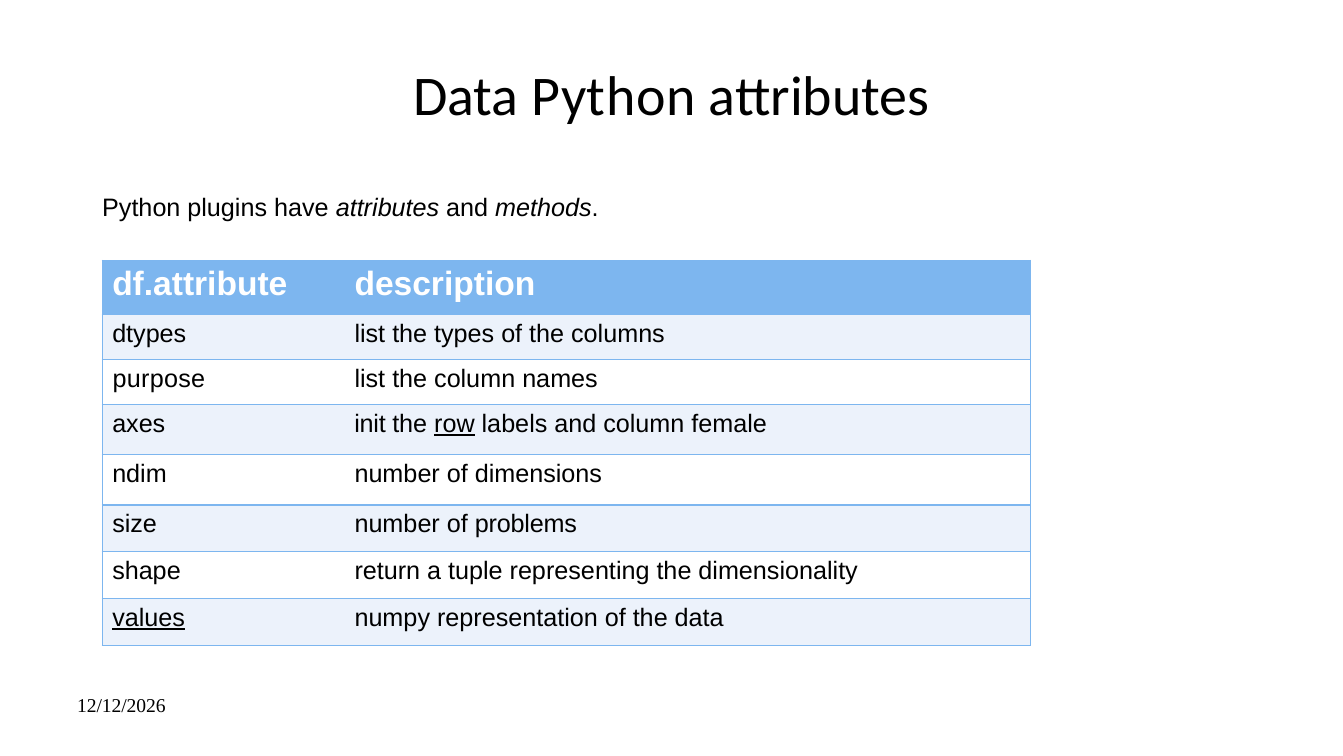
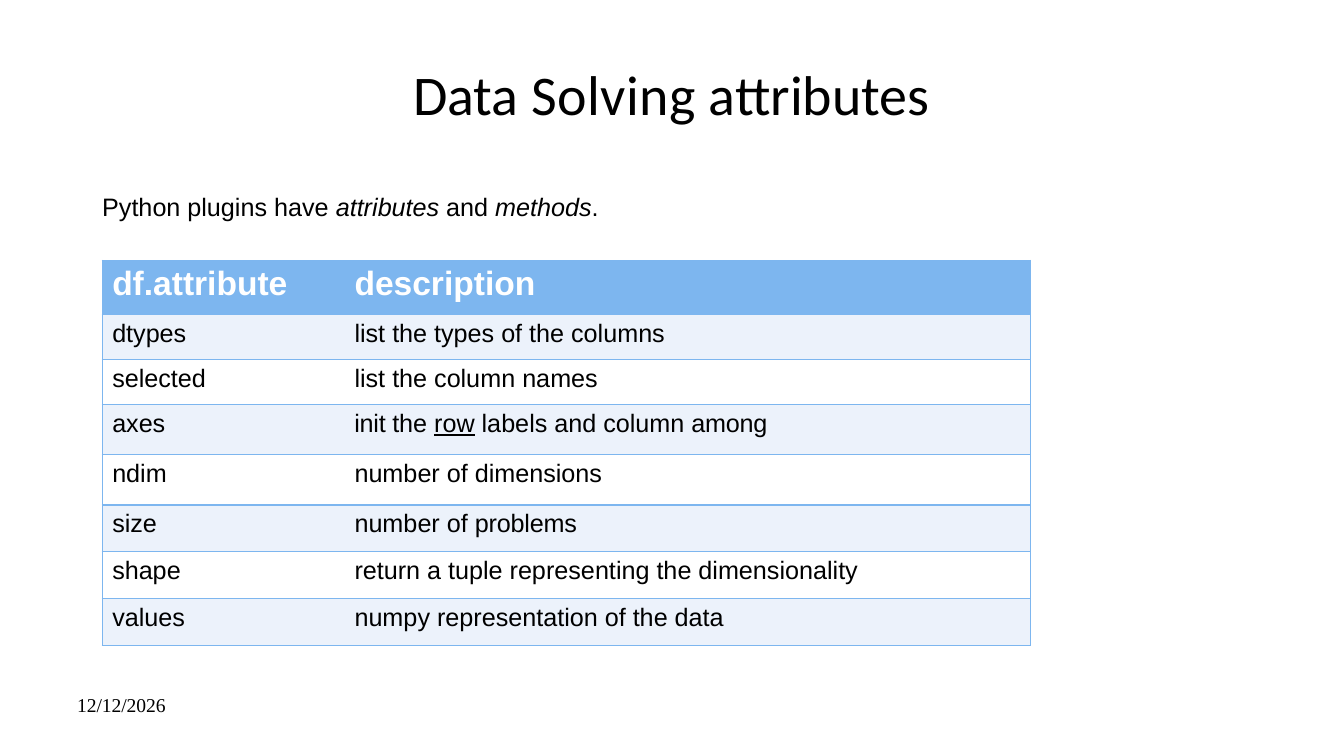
Data Python: Python -> Solving
purpose: purpose -> selected
female: female -> among
values underline: present -> none
